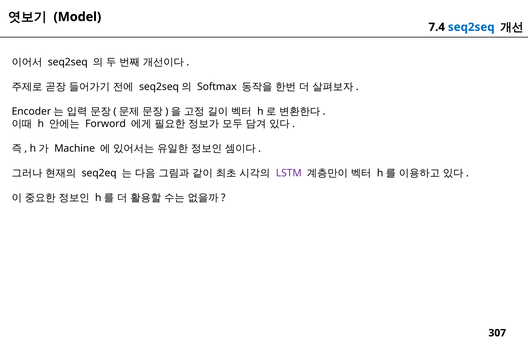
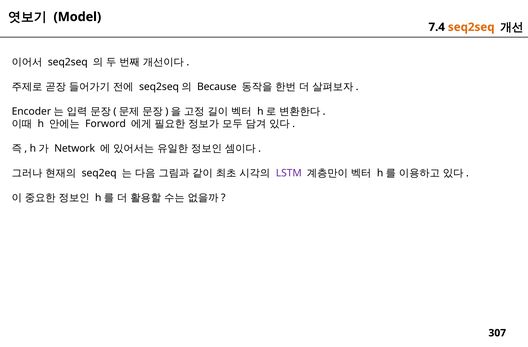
seq2seq at (471, 27) colour: blue -> orange
Softmax: Softmax -> Because
Machine: Machine -> Network
